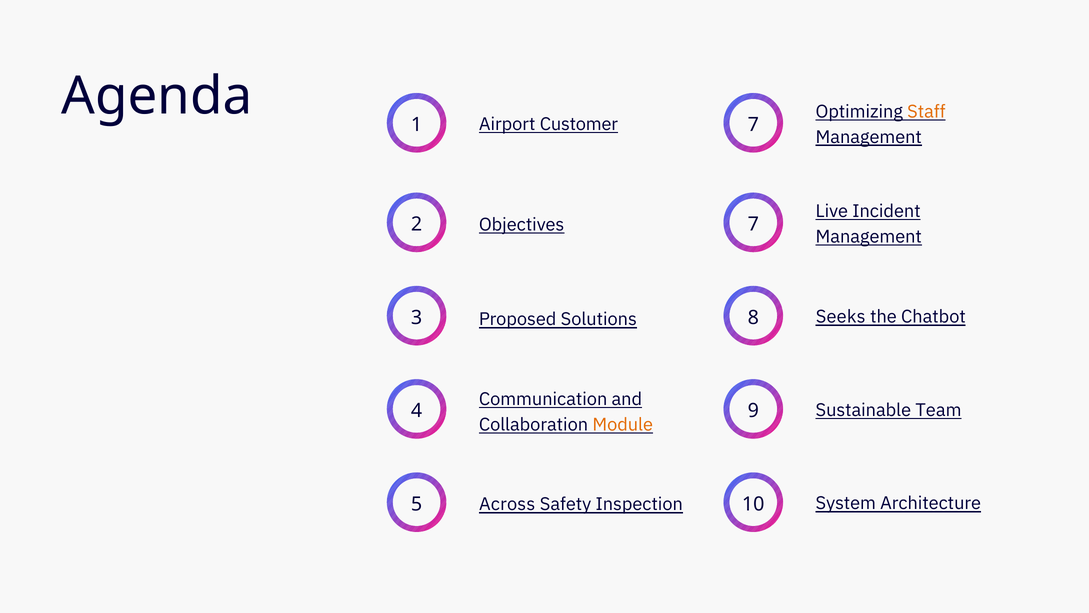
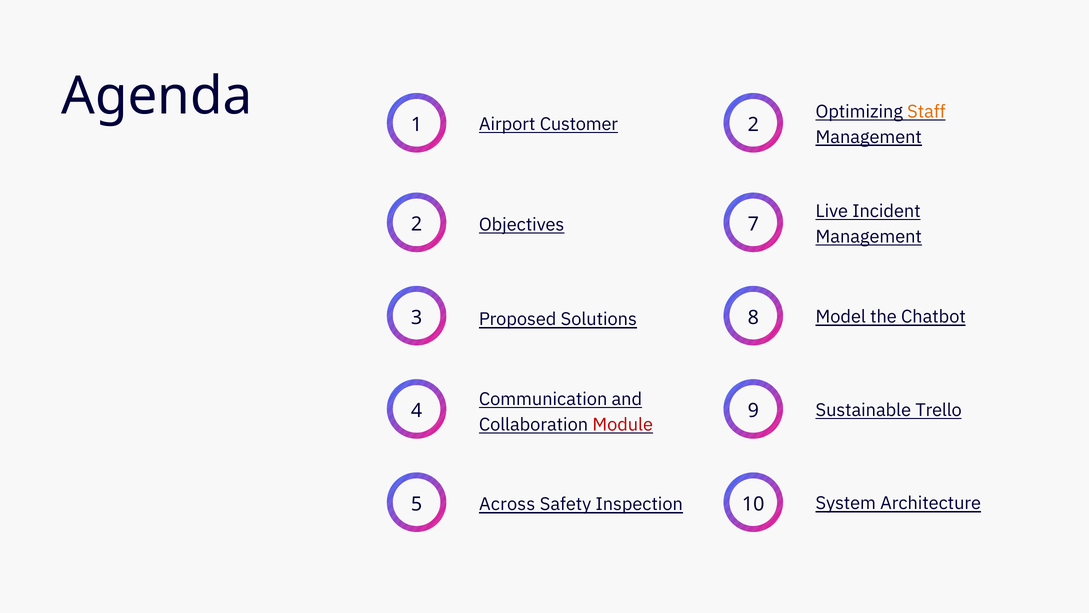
1 7: 7 -> 2
Seeks: Seeks -> Model
Team: Team -> Trello
Module colour: orange -> red
